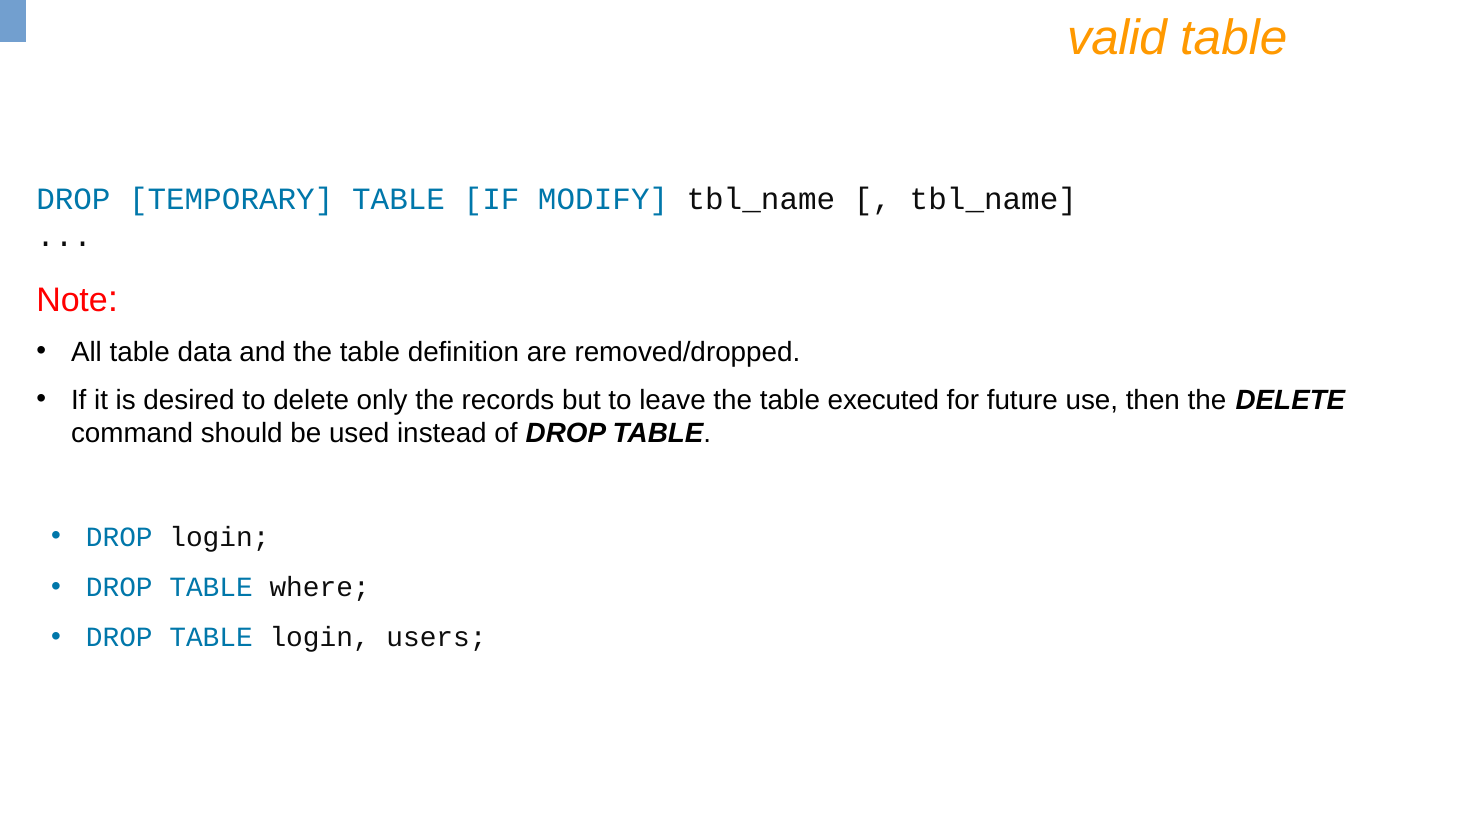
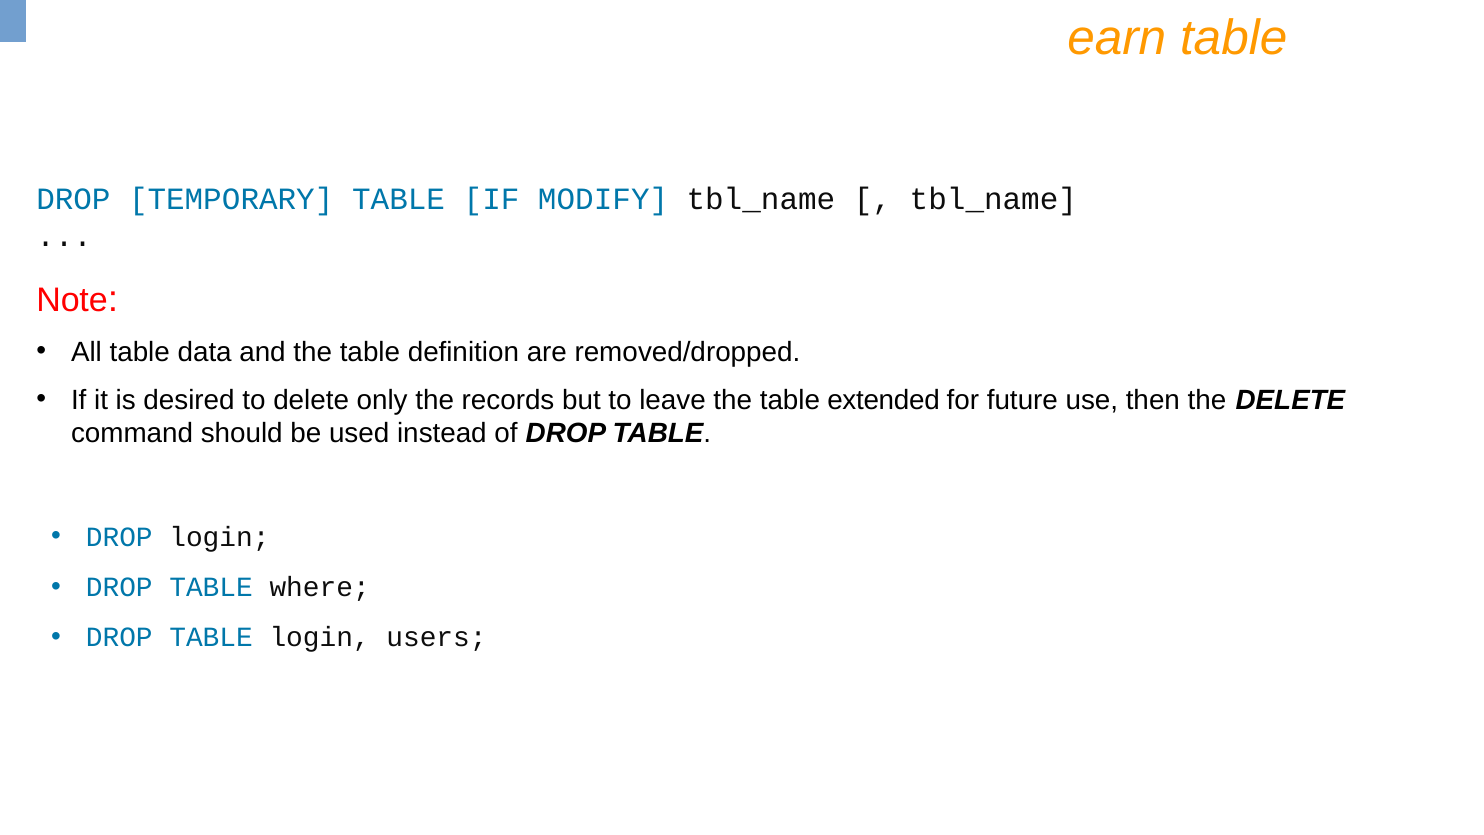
valid: valid -> earn
executed: executed -> extended
